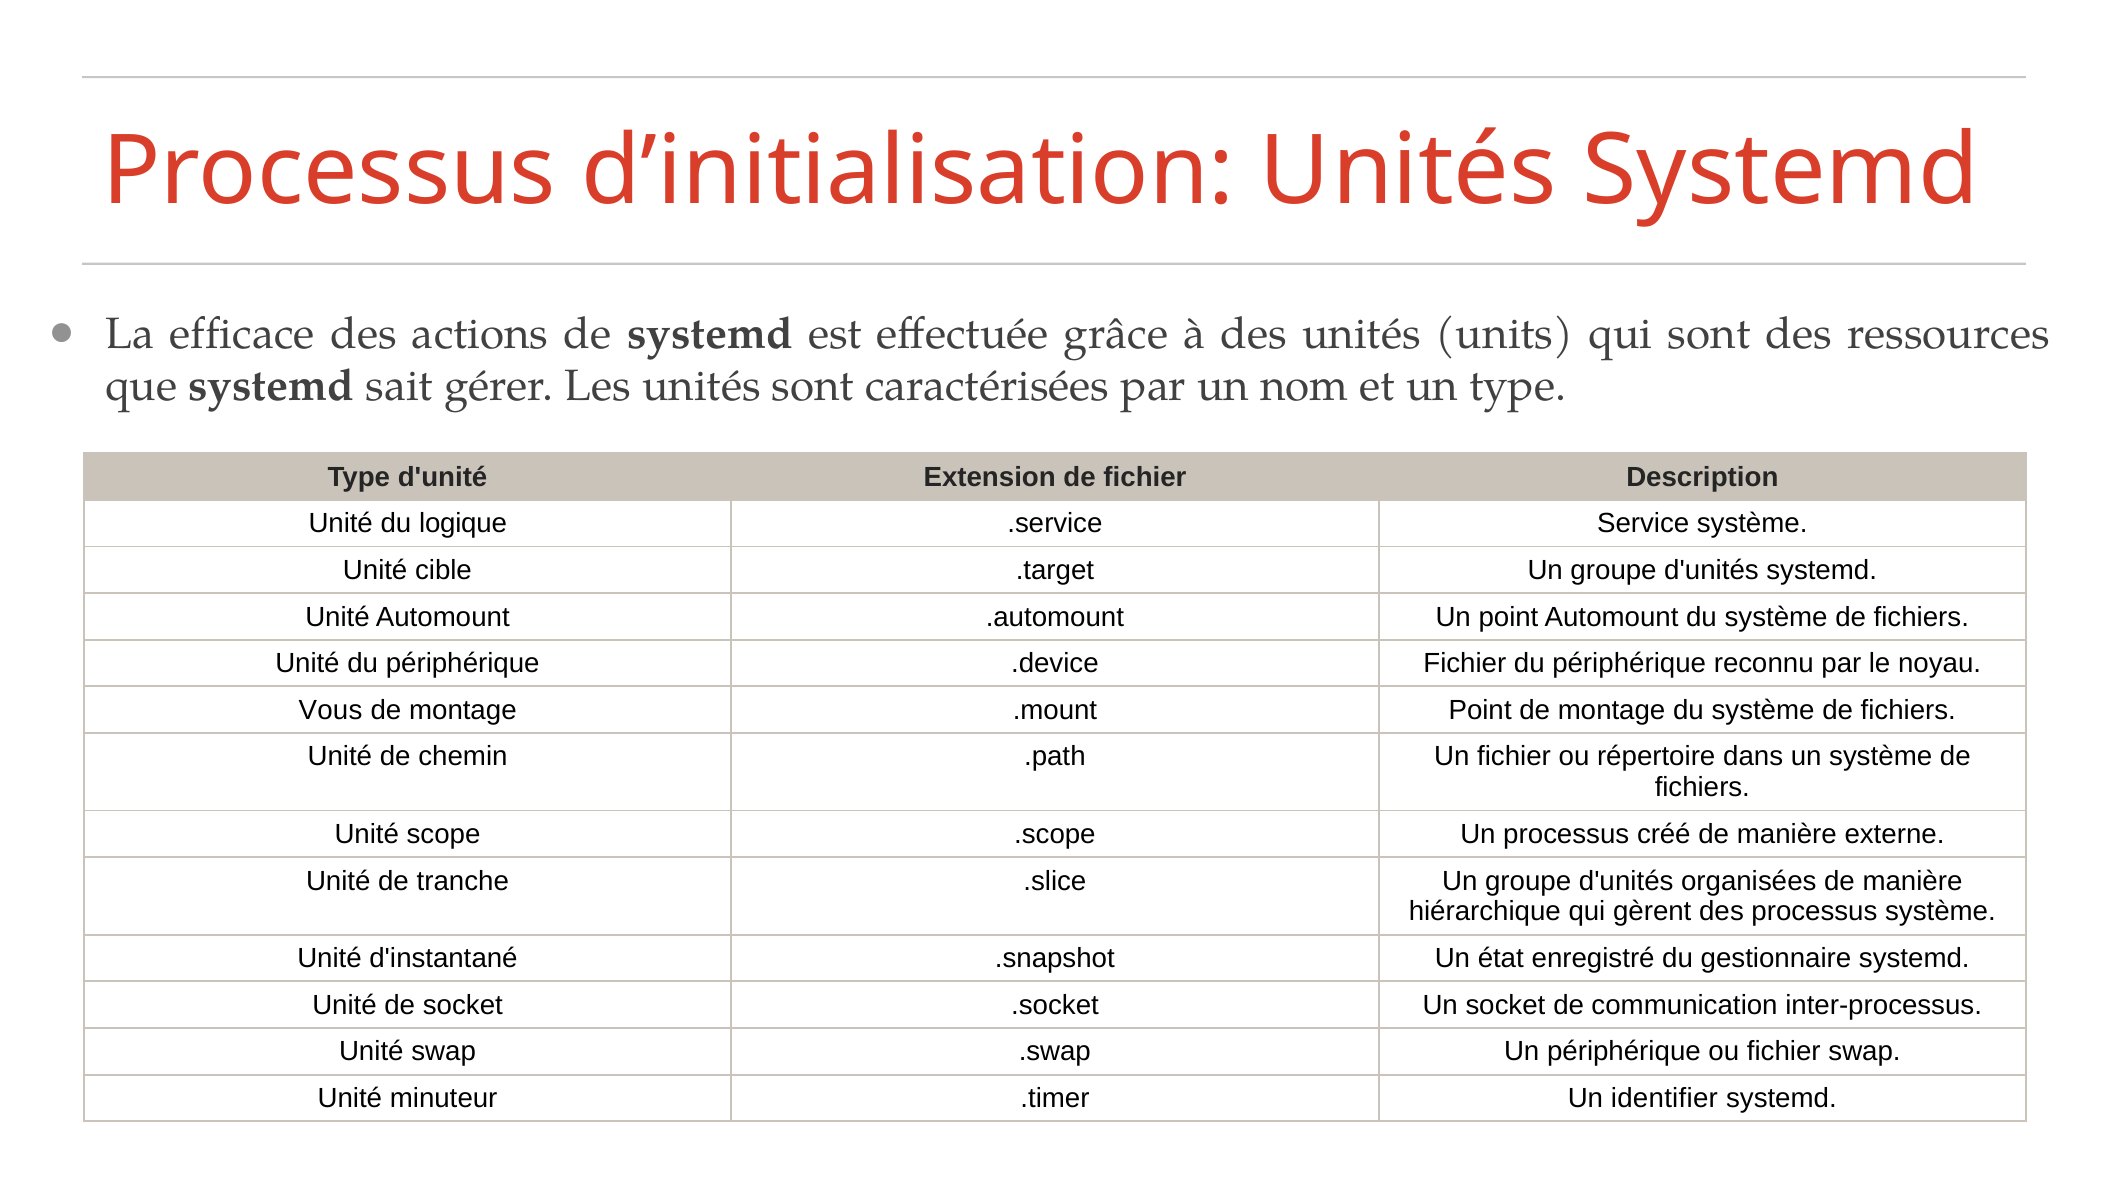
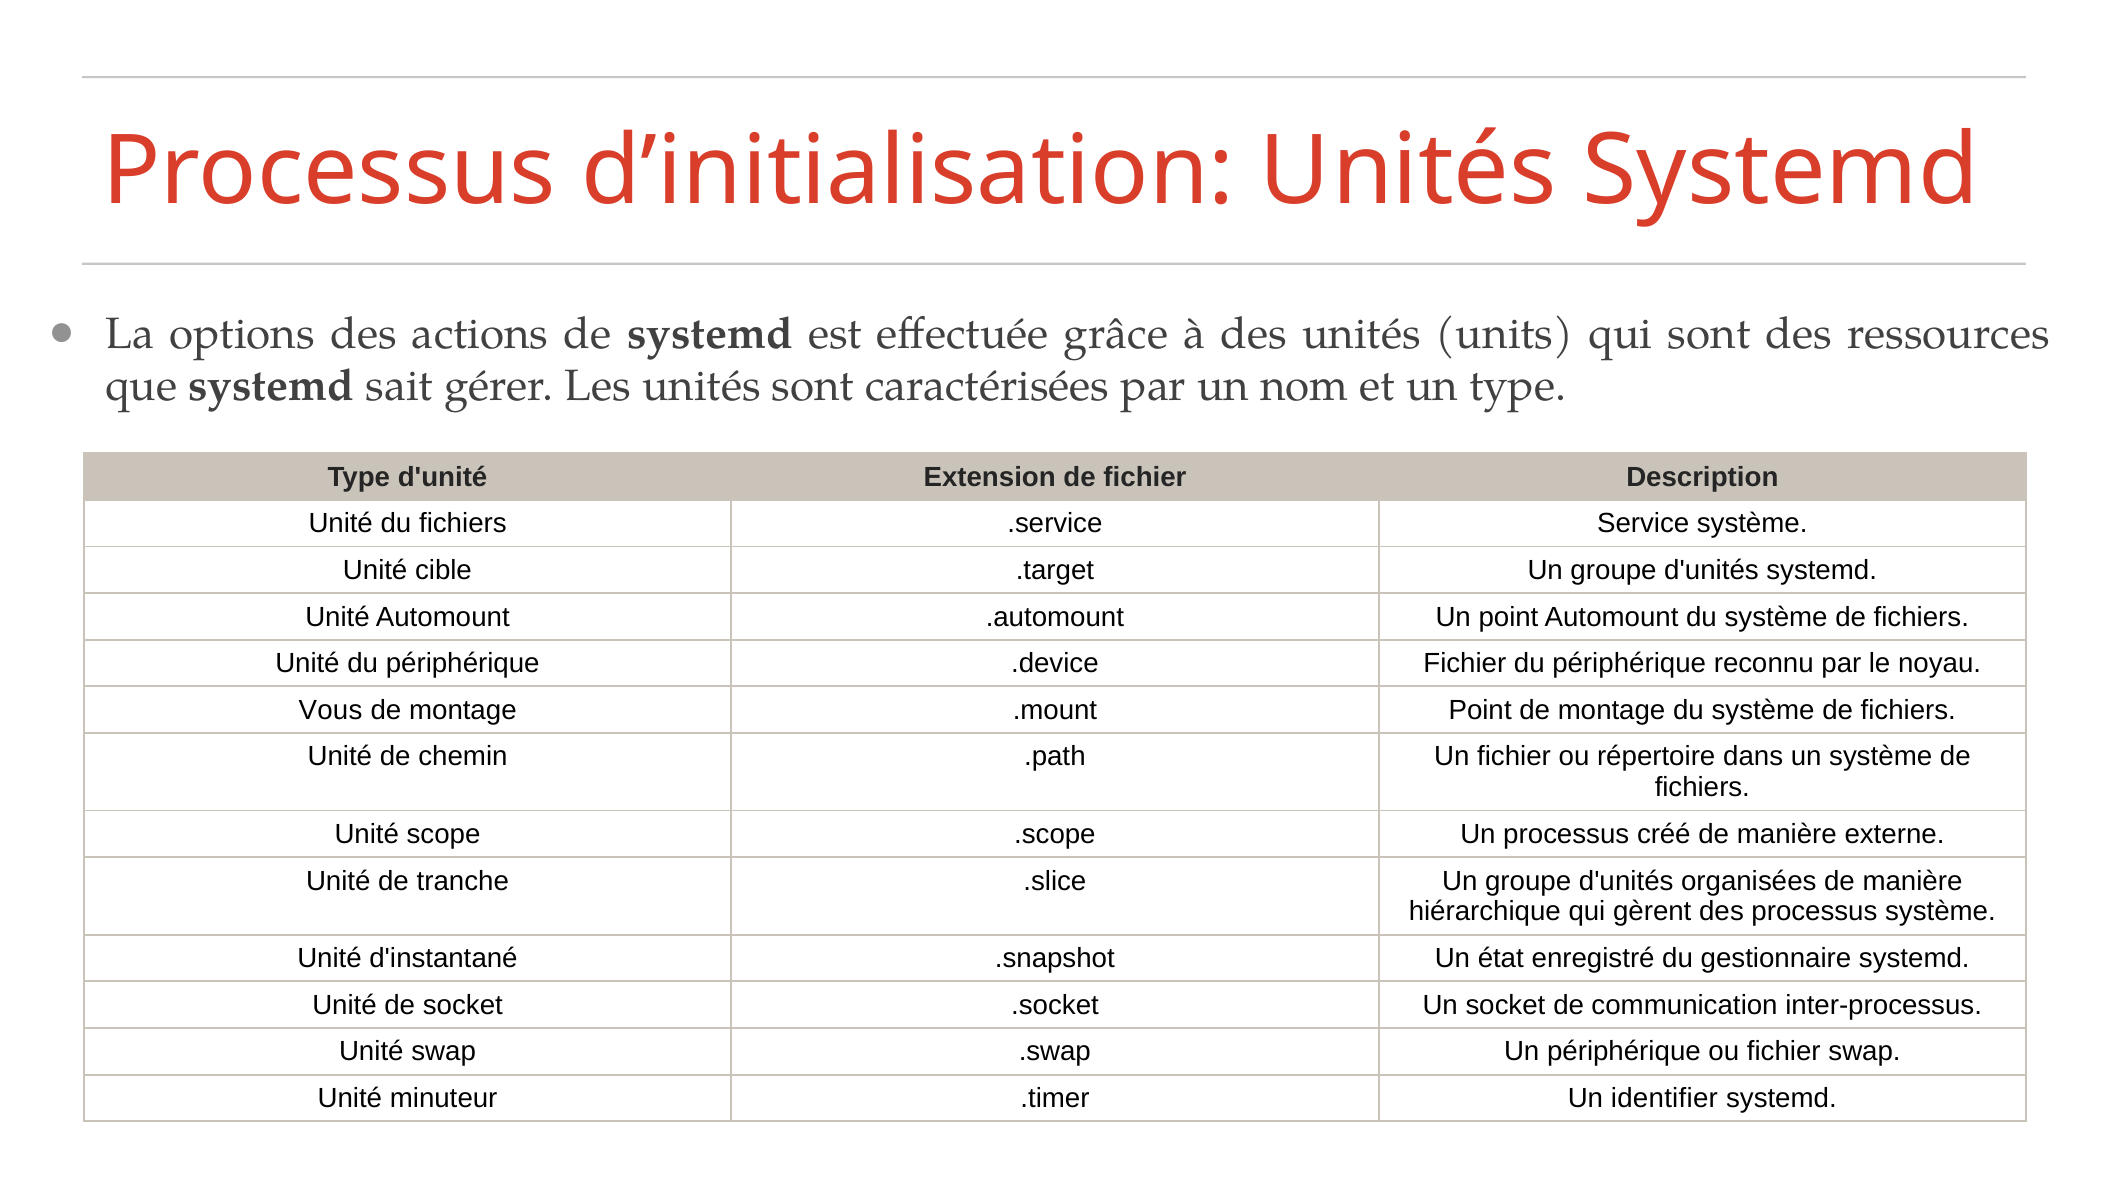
efficace: efficace -> options
du logique: logique -> fichiers
